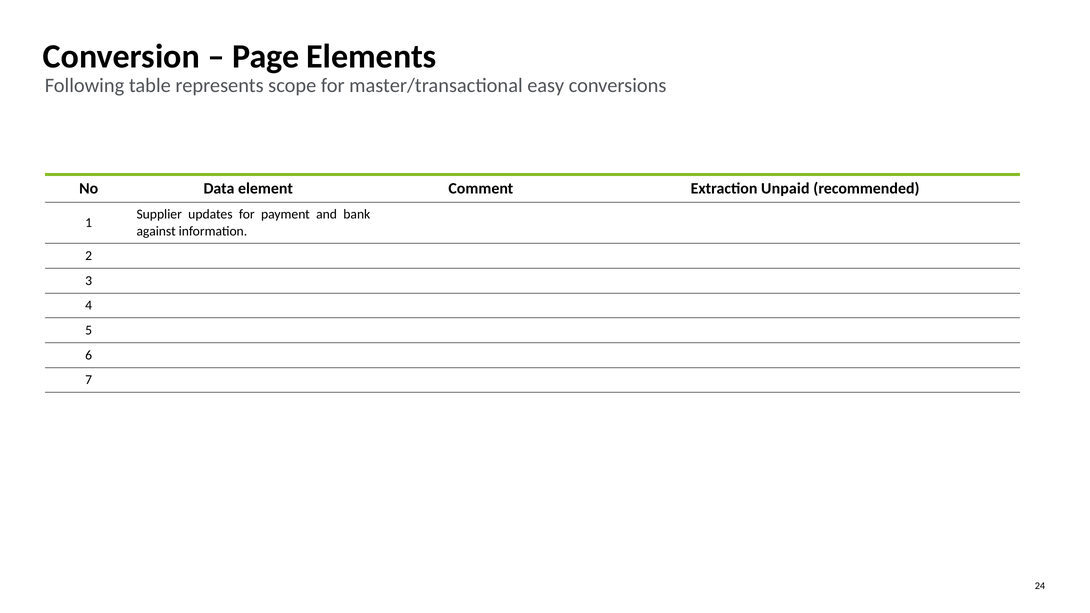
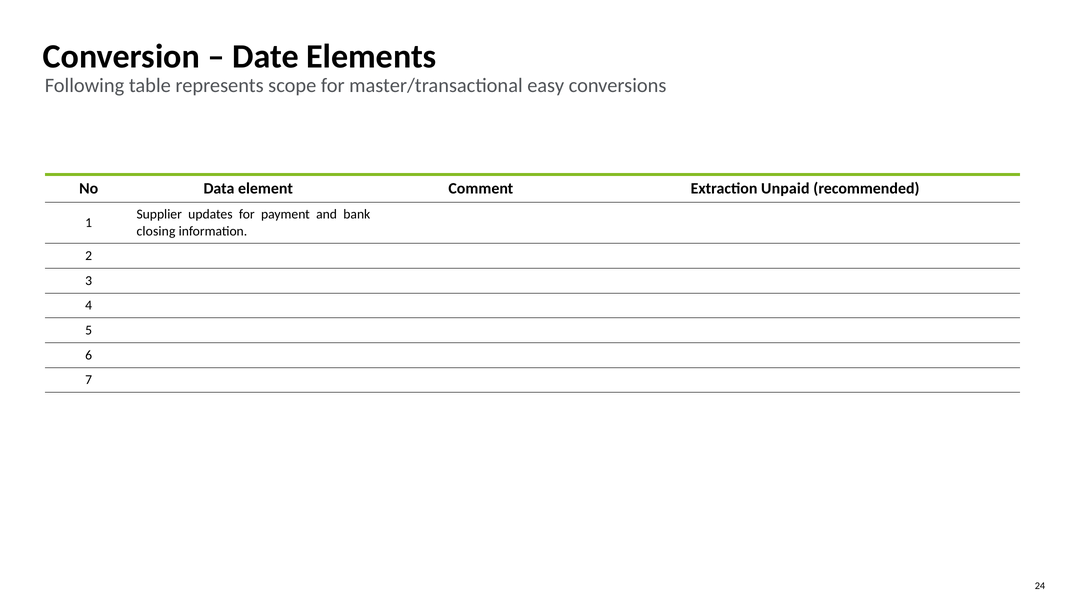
Page: Page -> Date
against: against -> closing
